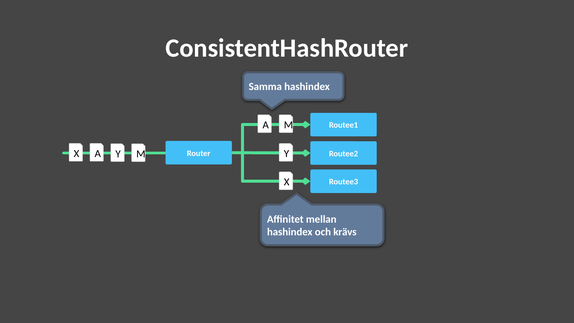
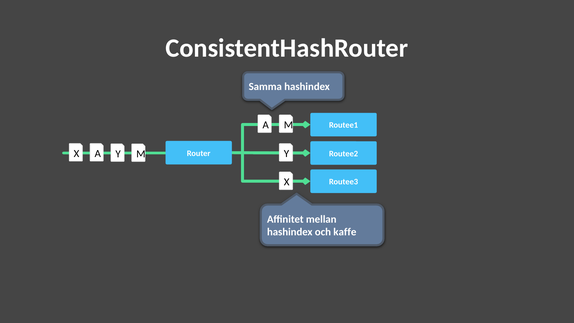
krävs: krävs -> kaffe
